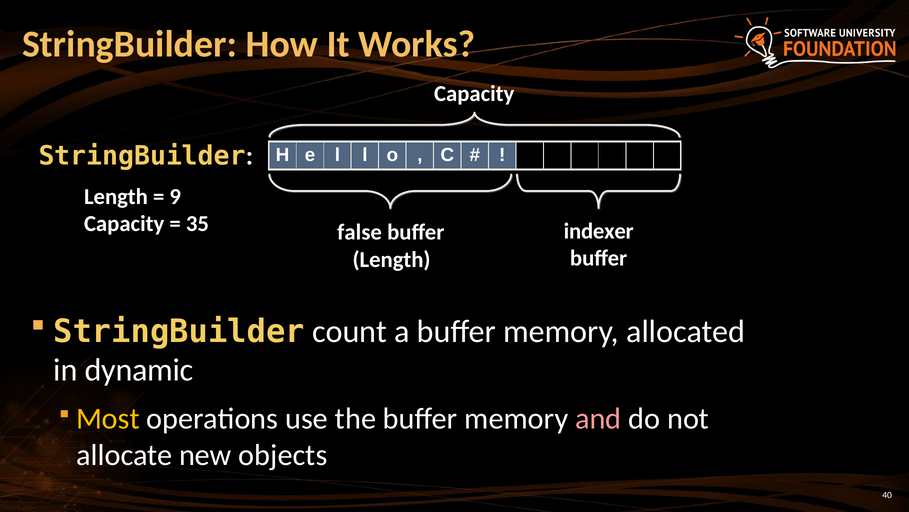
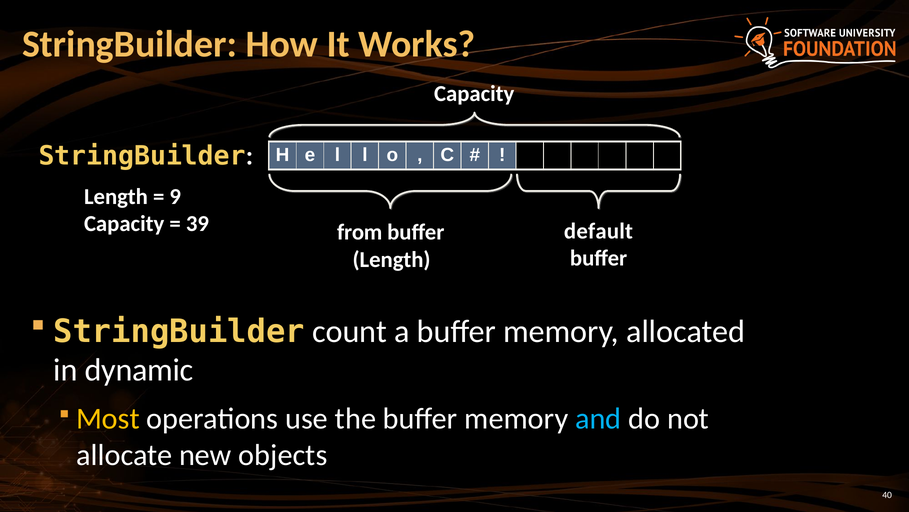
35: 35 -> 39
indexer: indexer -> default
false: false -> from
and colour: pink -> light blue
